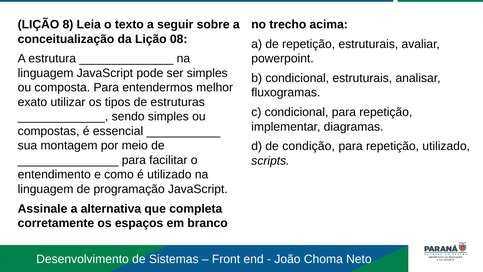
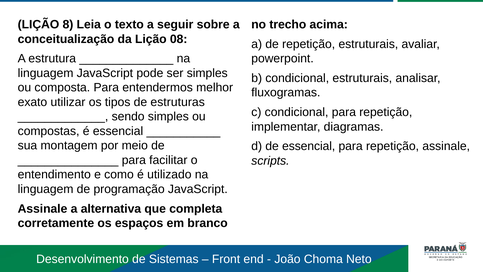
de condição: condição -> essencial
repetição utilizado: utilizado -> assinale
